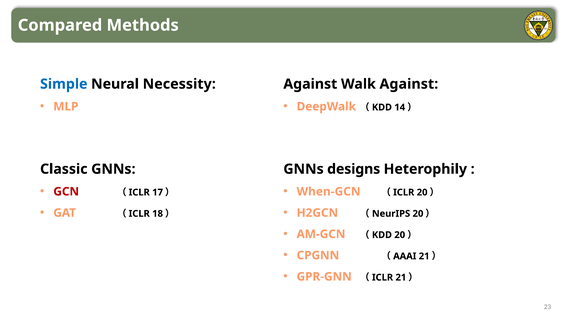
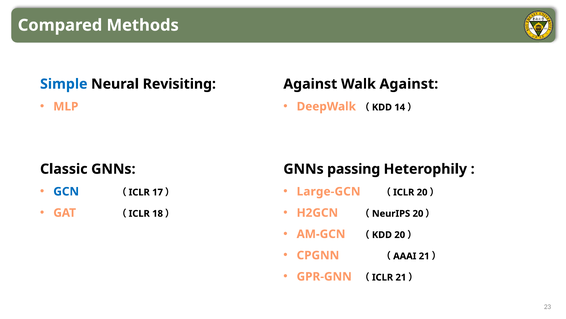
Necessity: Necessity -> Revisiting
designs: designs -> passing
GCN colour: red -> blue
When-GCN: When-GCN -> Large-GCN
